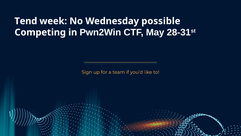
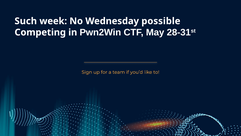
Tend: Tend -> Such
